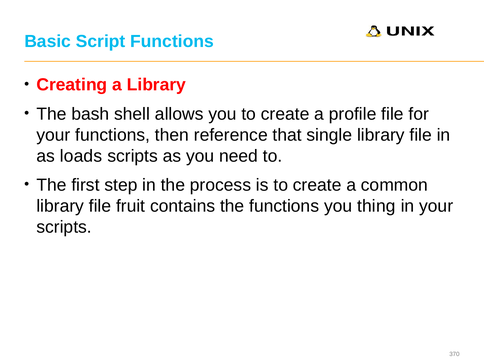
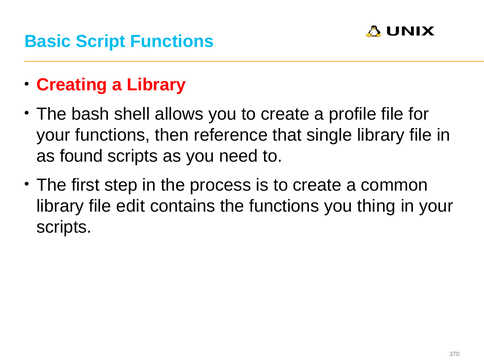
loads: loads -> found
fruit: fruit -> edit
